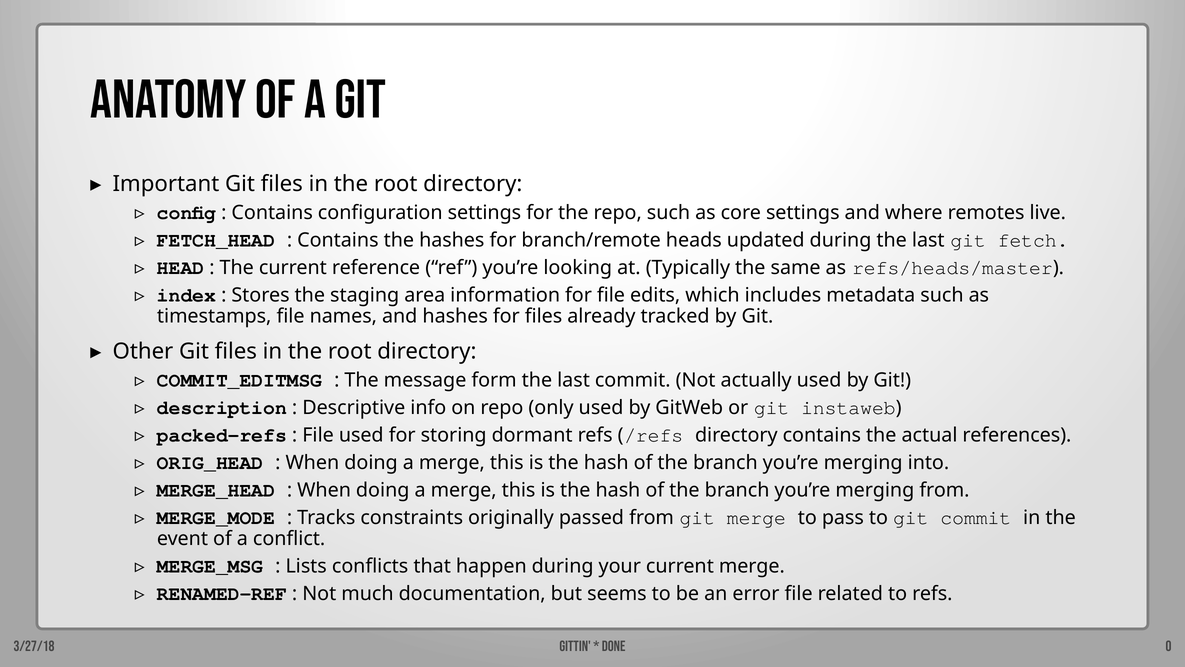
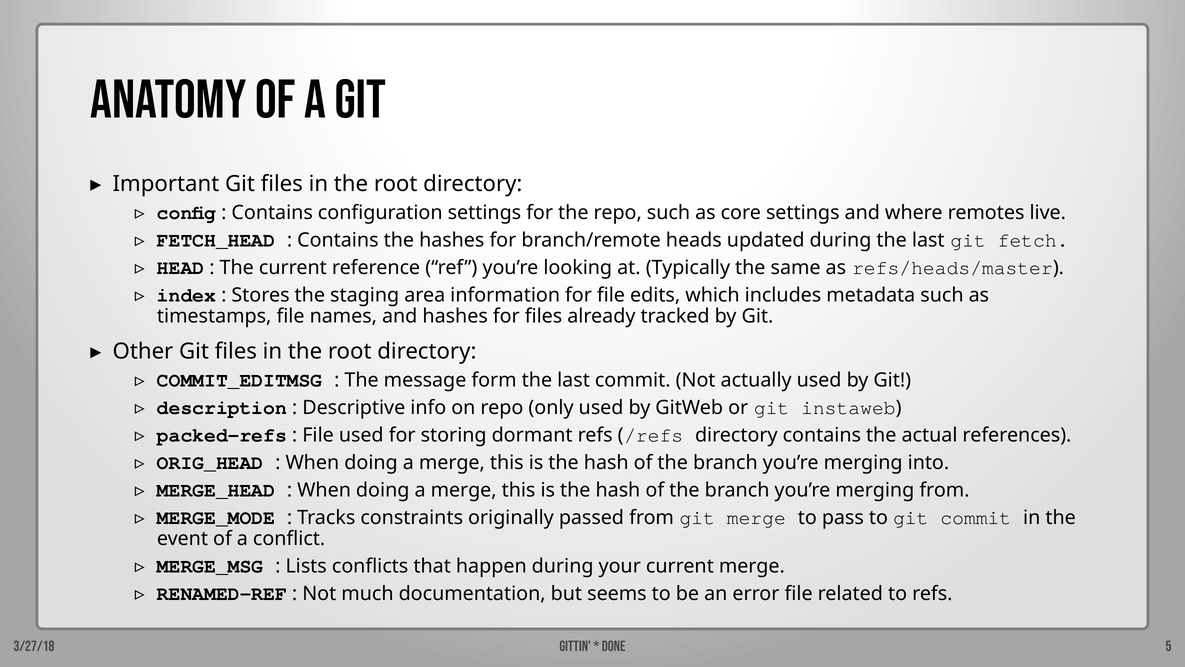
0: 0 -> 5
